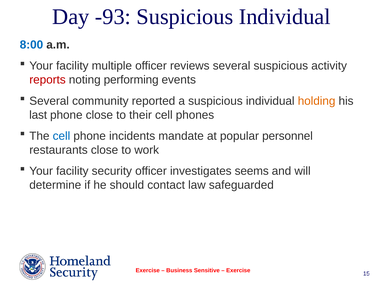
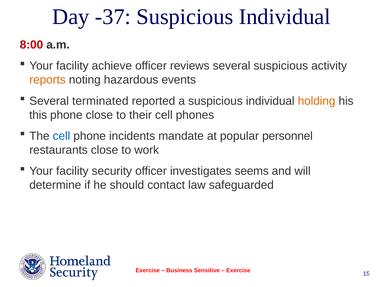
-93: -93 -> -37
8:00 colour: blue -> red
multiple: multiple -> achieve
reports colour: red -> orange
performing: performing -> hazardous
community: community -> terminated
last: last -> this
